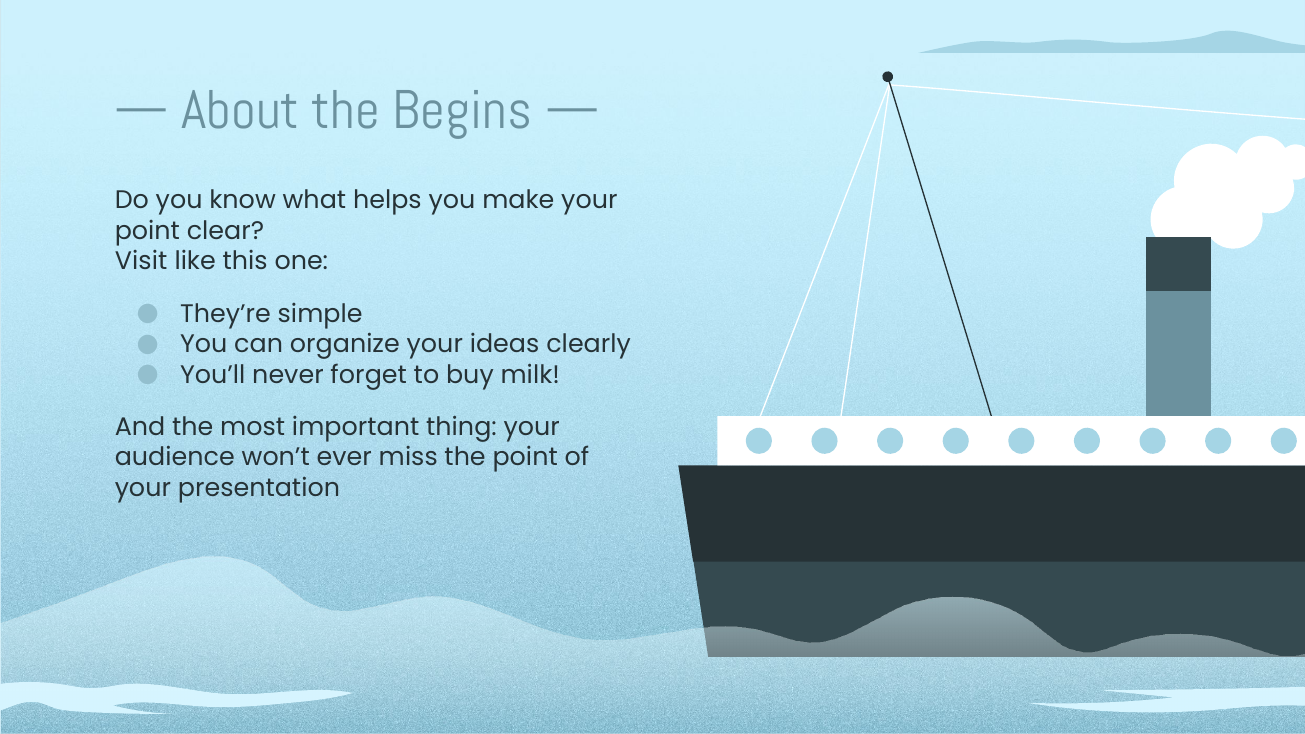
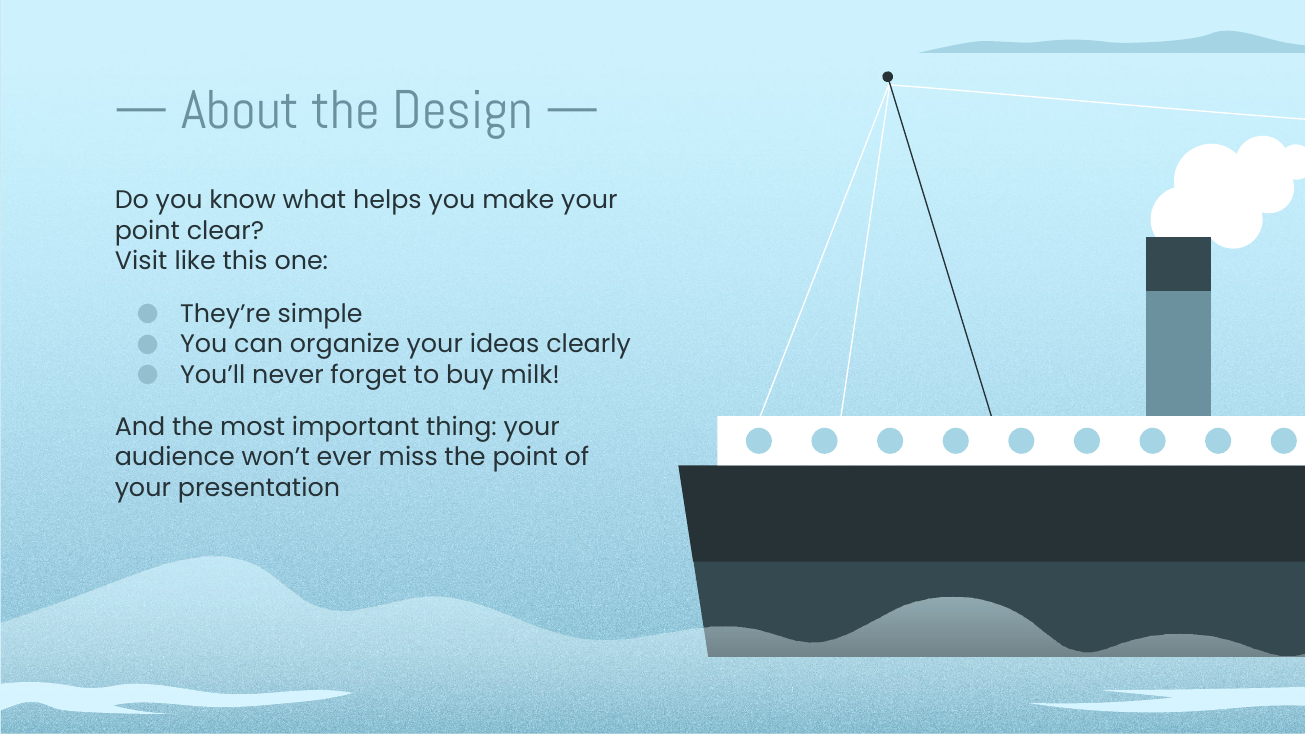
Begins: Begins -> Design
